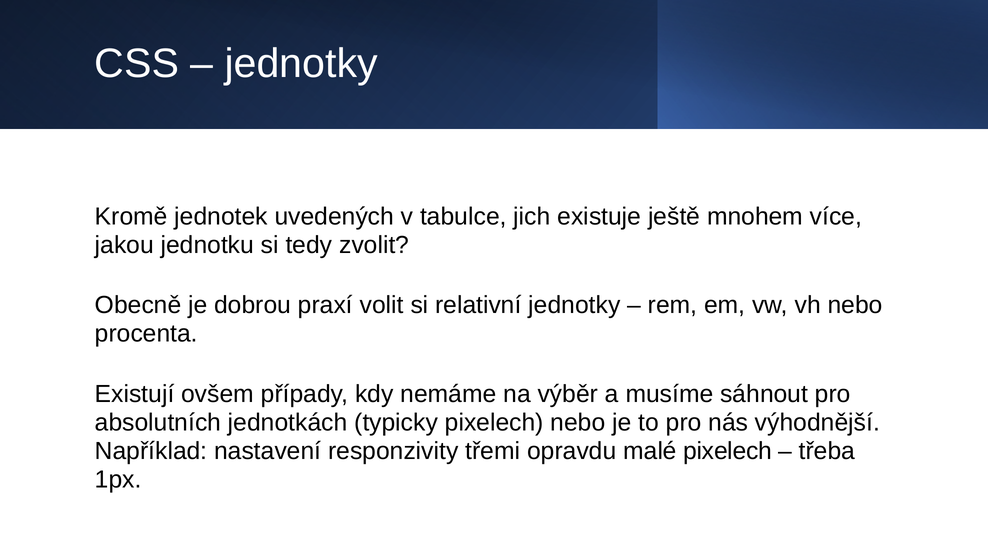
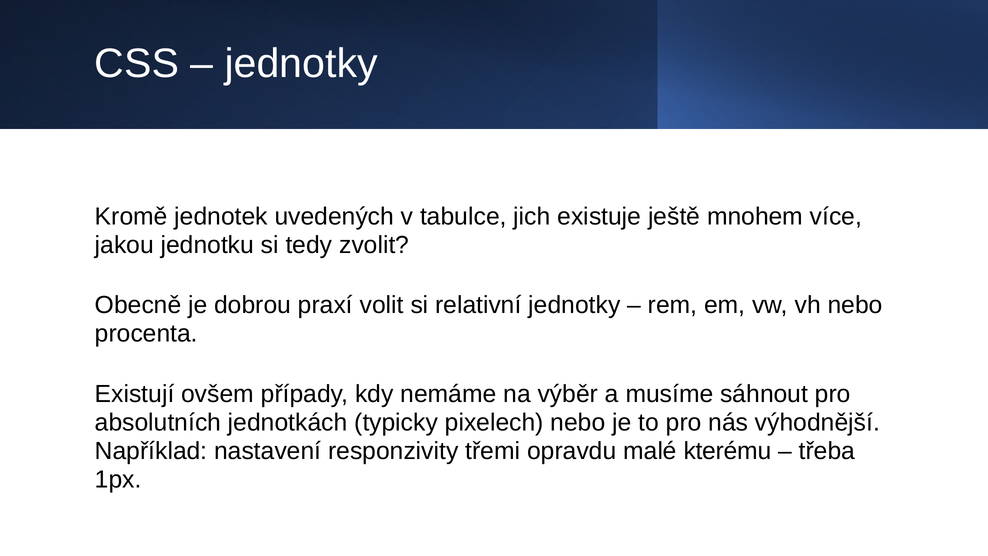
malé pixelech: pixelech -> kterému
